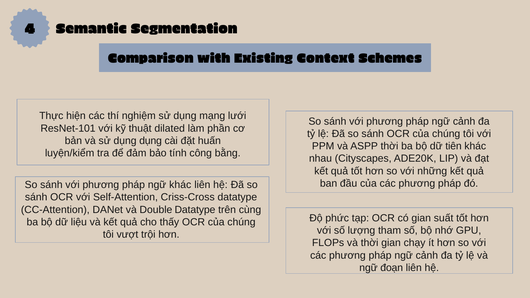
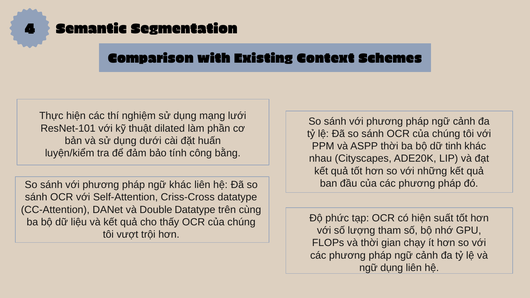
dụng dụng: dụng -> dưới
tiên: tiên -> tinh
có gian: gian -> hiện
ngữ đoạn: đoạn -> dụng
